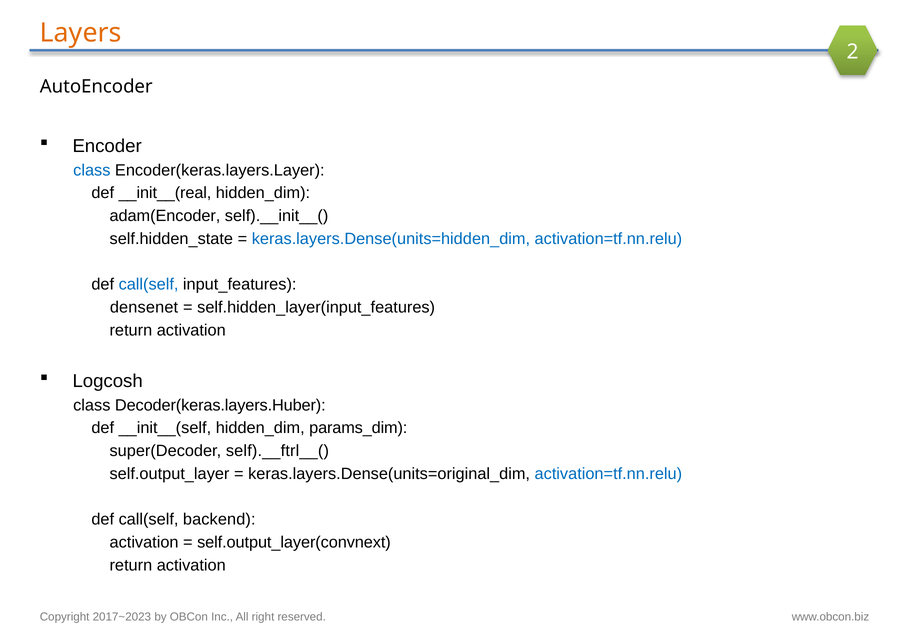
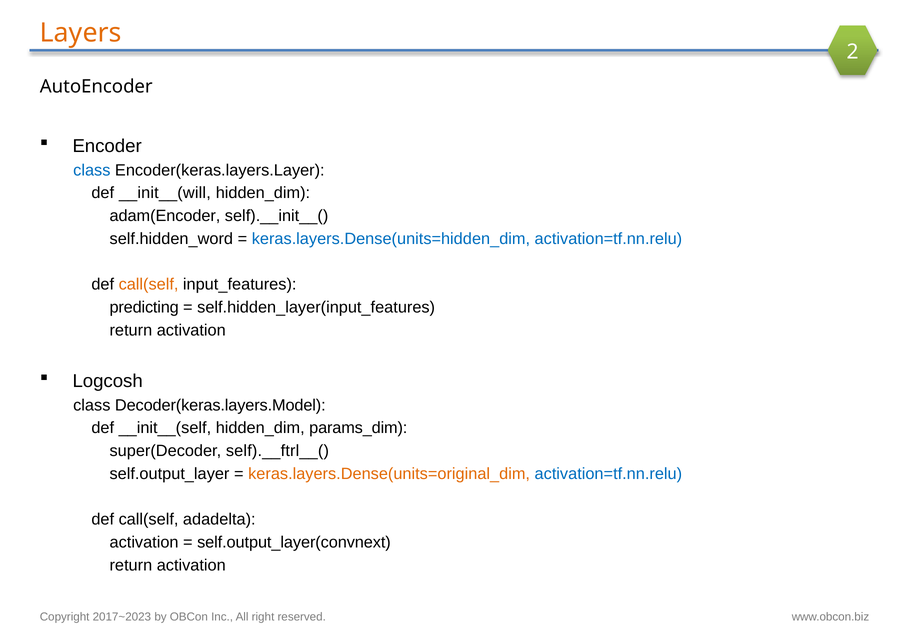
__init__(real: __init__(real -> __init__(will
self.hidden_state: self.hidden_state -> self.hidden_word
call(self at (149, 285) colour: blue -> orange
densenet: densenet -> predicting
Decoder(keras.layers.Huber: Decoder(keras.layers.Huber -> Decoder(keras.layers.Model
keras.layers.Dense(units=original_dim colour: black -> orange
backend: backend -> adadelta
